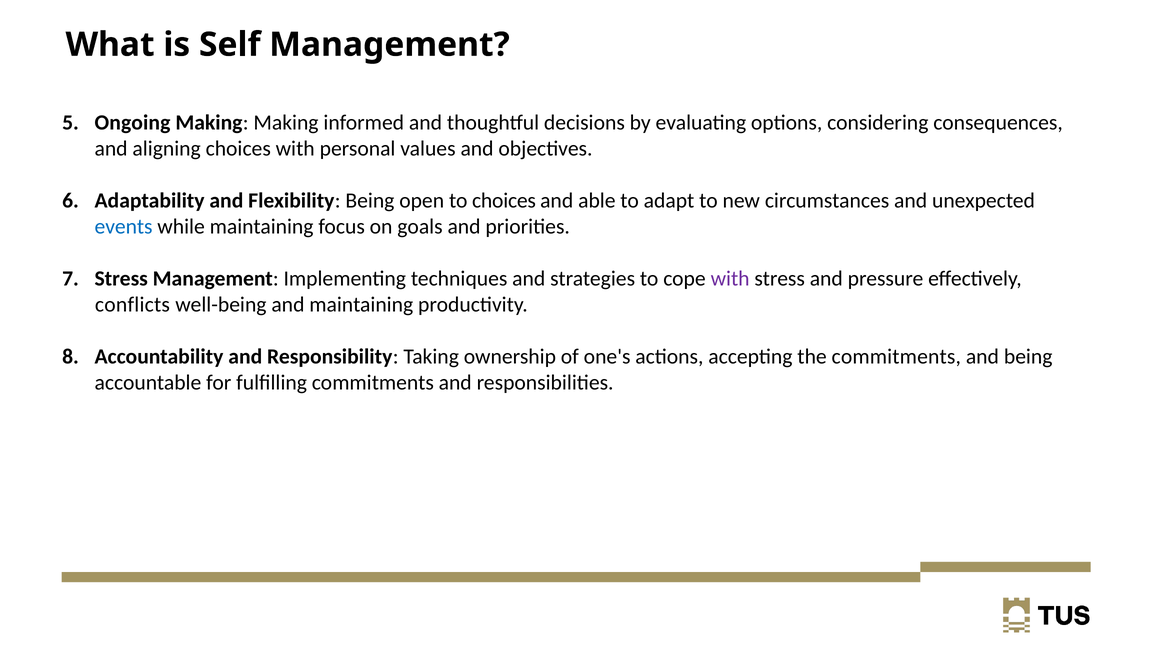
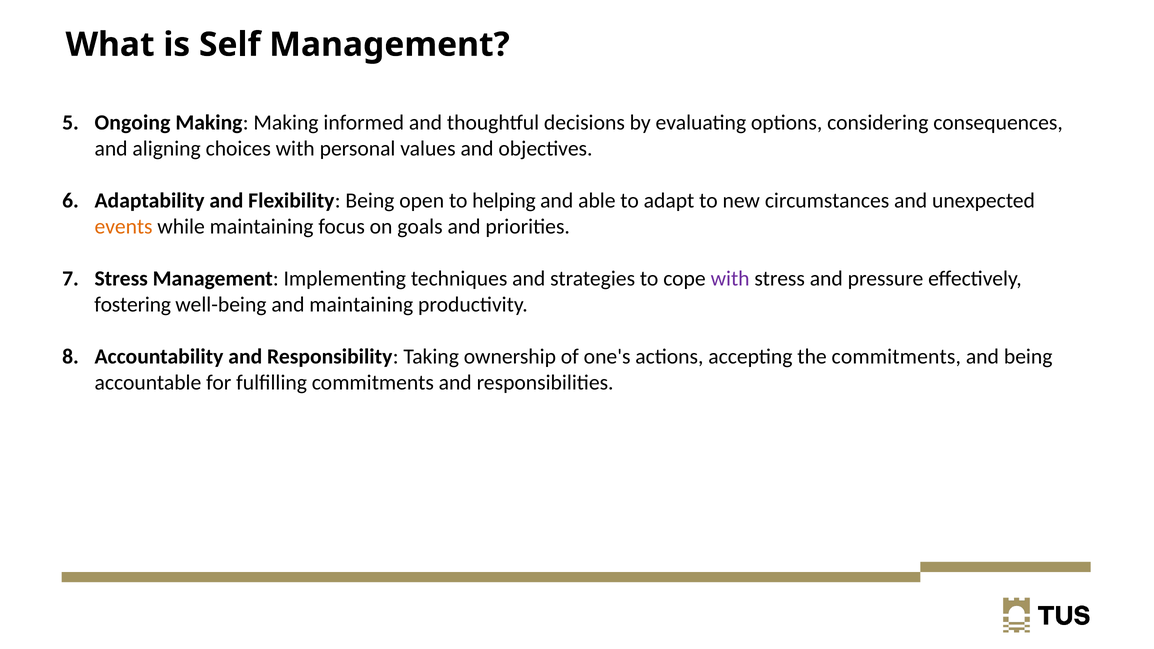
to choices: choices -> helping
events colour: blue -> orange
conflicts: conflicts -> fostering
